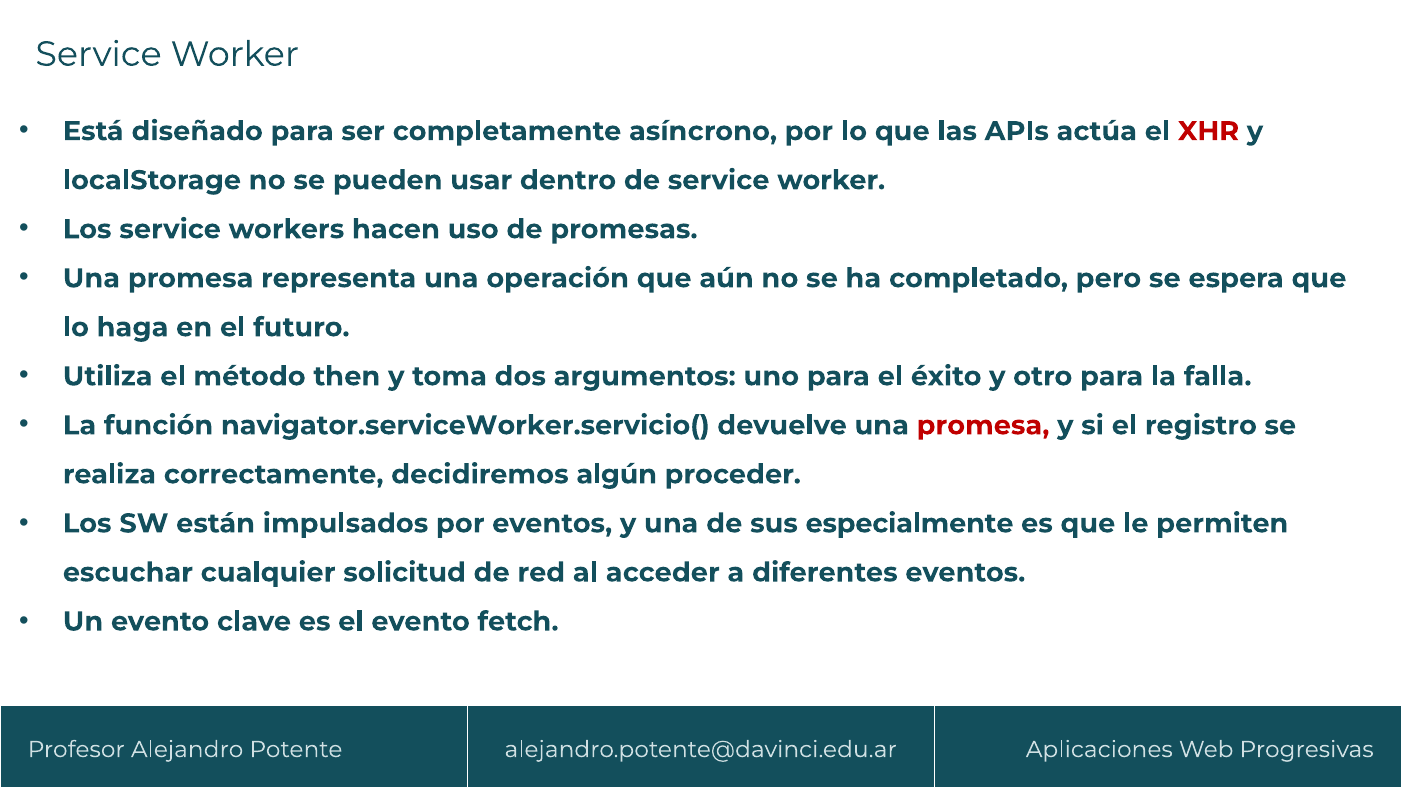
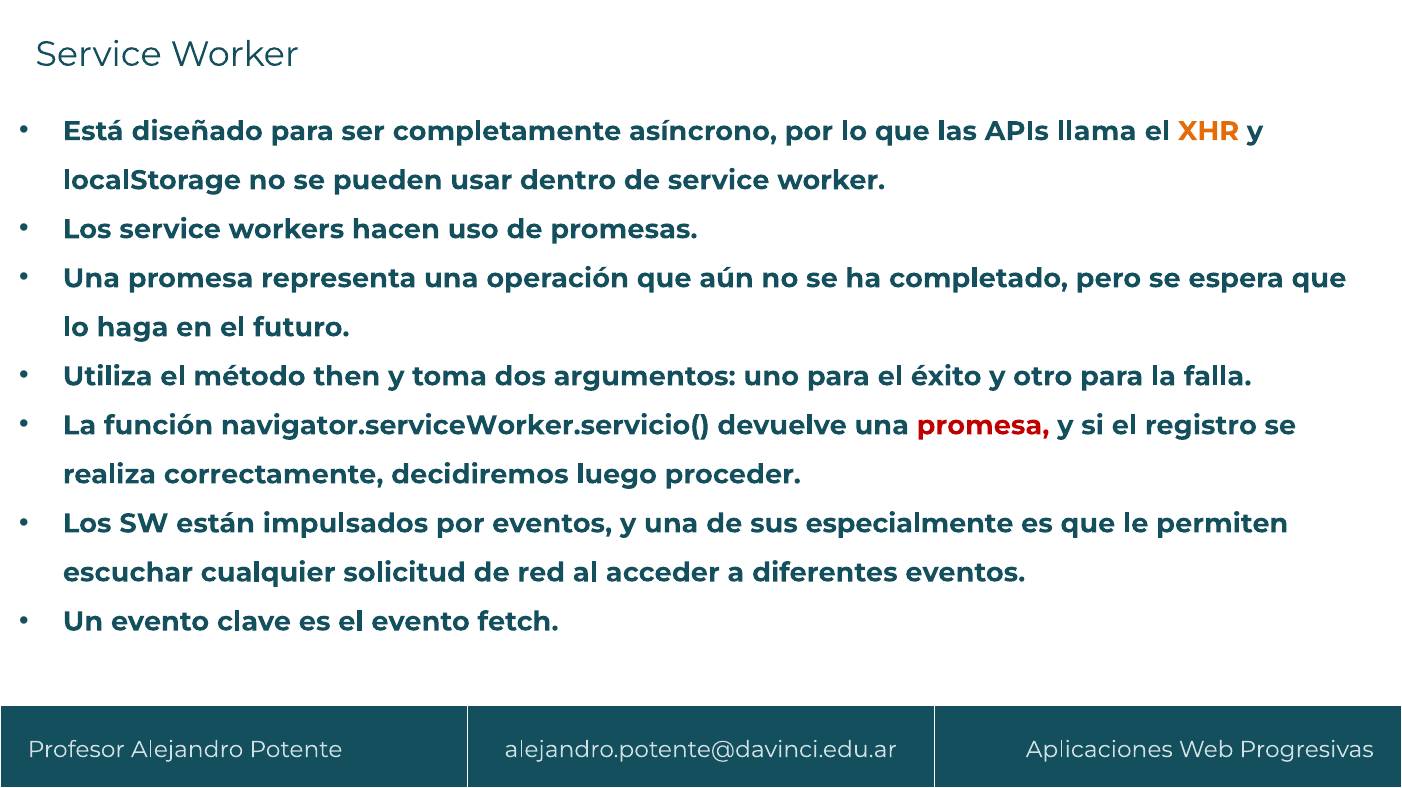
actúa: actúa -> llama
XHR colour: red -> orange
algún: algún -> luego
